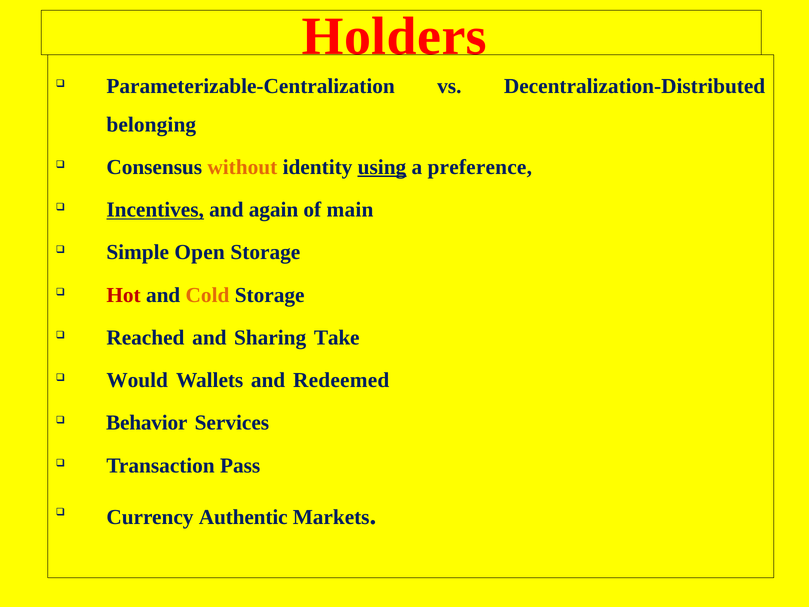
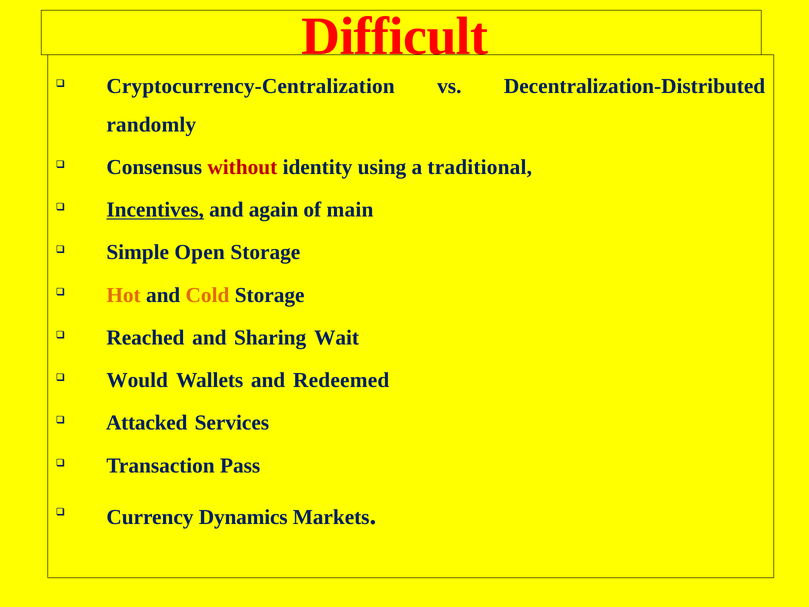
Holders: Holders -> Difficult
Parameterizable-Centralization: Parameterizable-Centralization -> Cryptocurrency-Centralization
belonging: belonging -> randomly
without colour: orange -> red
using underline: present -> none
preference: preference -> traditional
Hot colour: red -> orange
Take: Take -> Wait
Behavior: Behavior -> Attacked
Authentic: Authentic -> Dynamics
